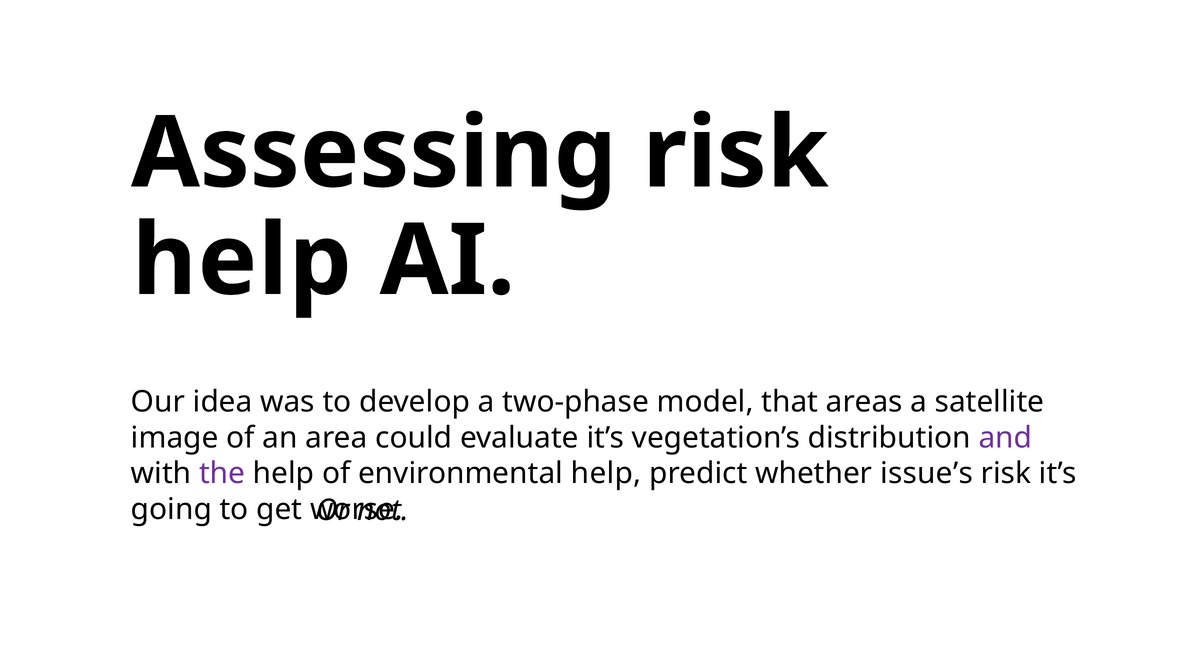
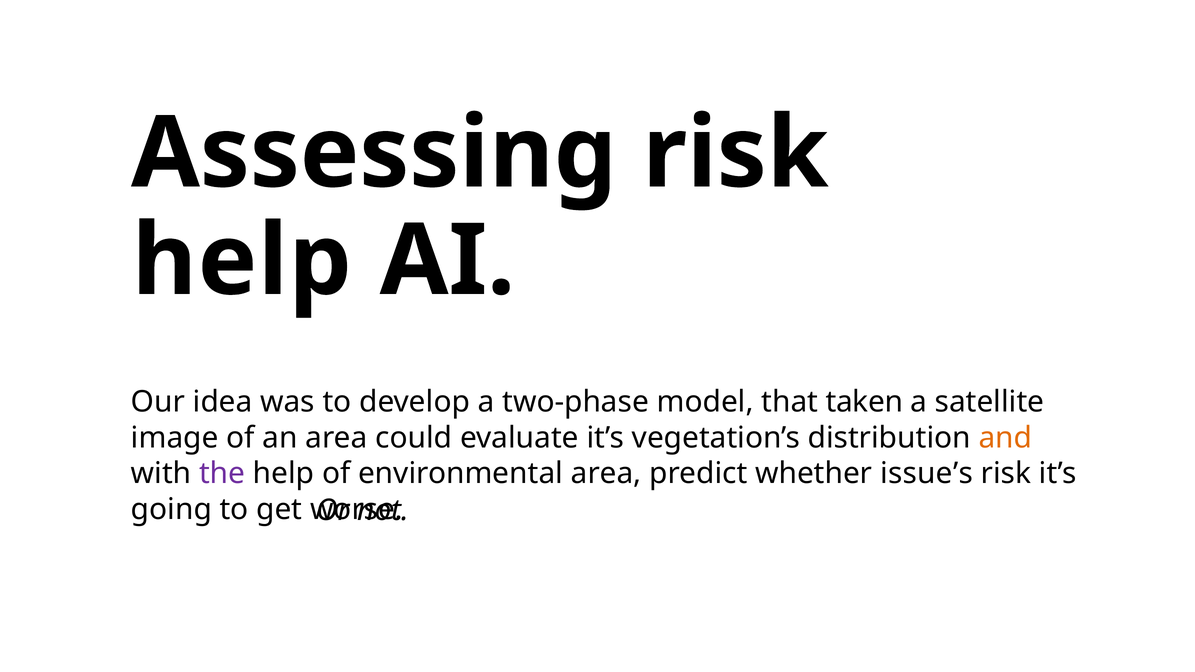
areas: areas -> taken
and colour: purple -> orange
environmental help: help -> area
